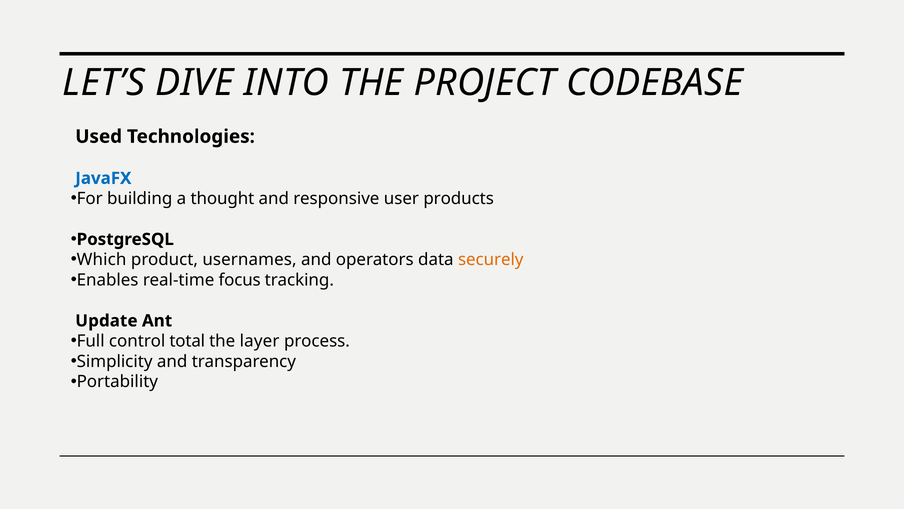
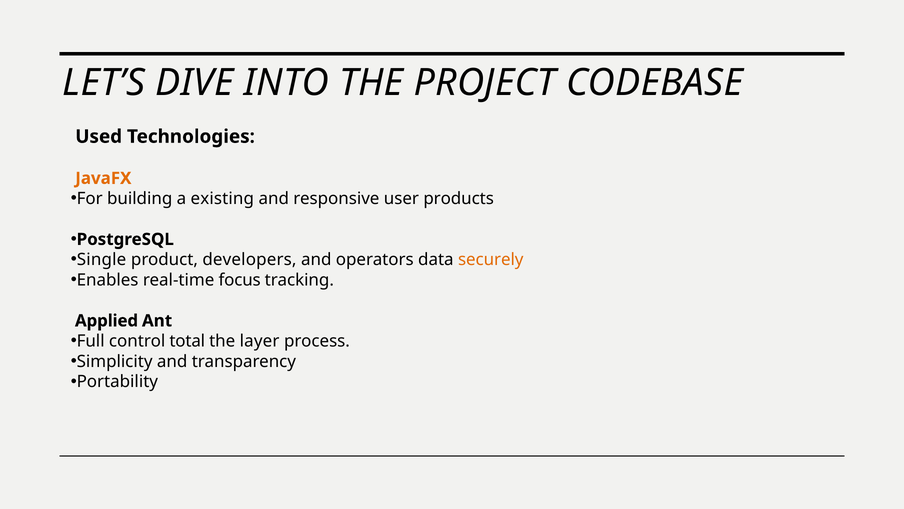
JavaFX colour: blue -> orange
thought: thought -> existing
Which: Which -> Single
usernames: usernames -> developers
Update: Update -> Applied
